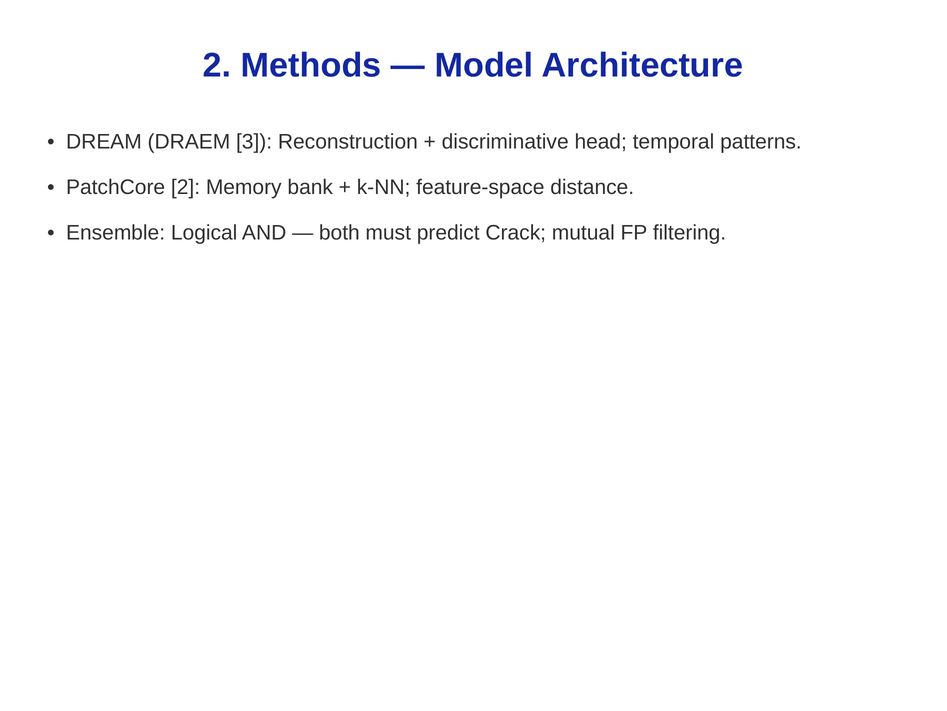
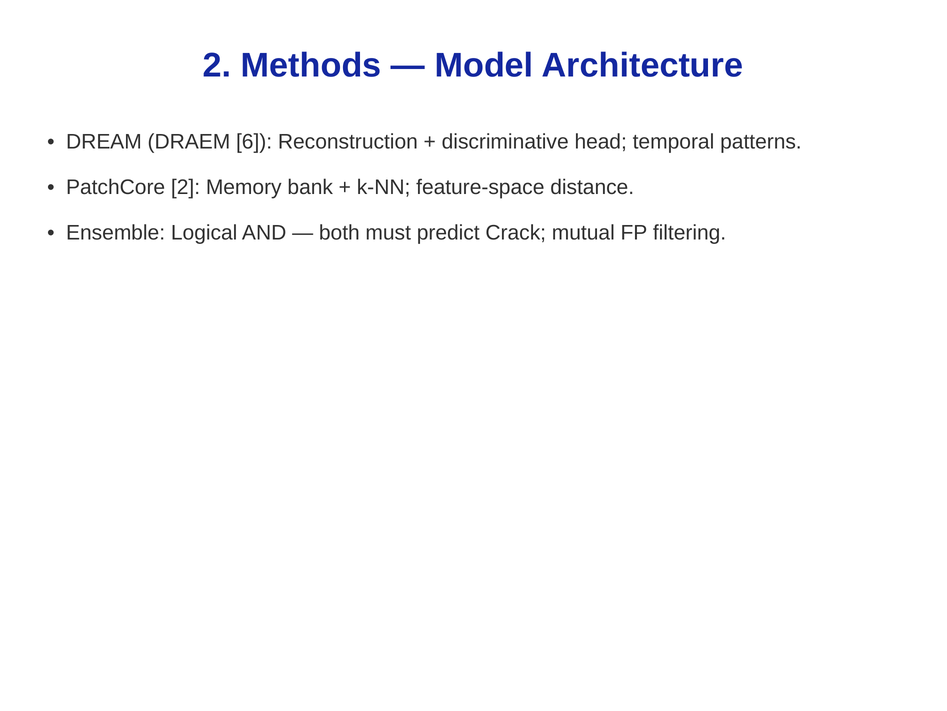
3: 3 -> 6
